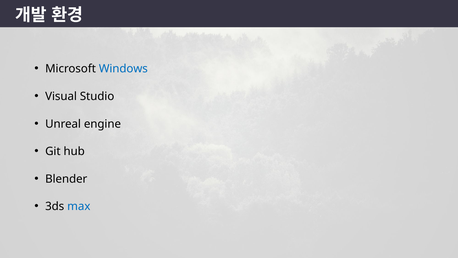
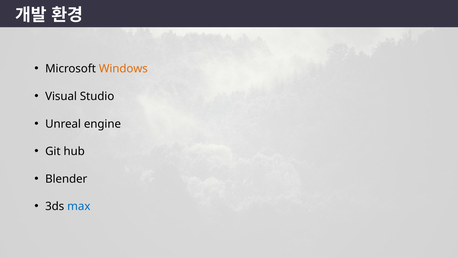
Windows colour: blue -> orange
